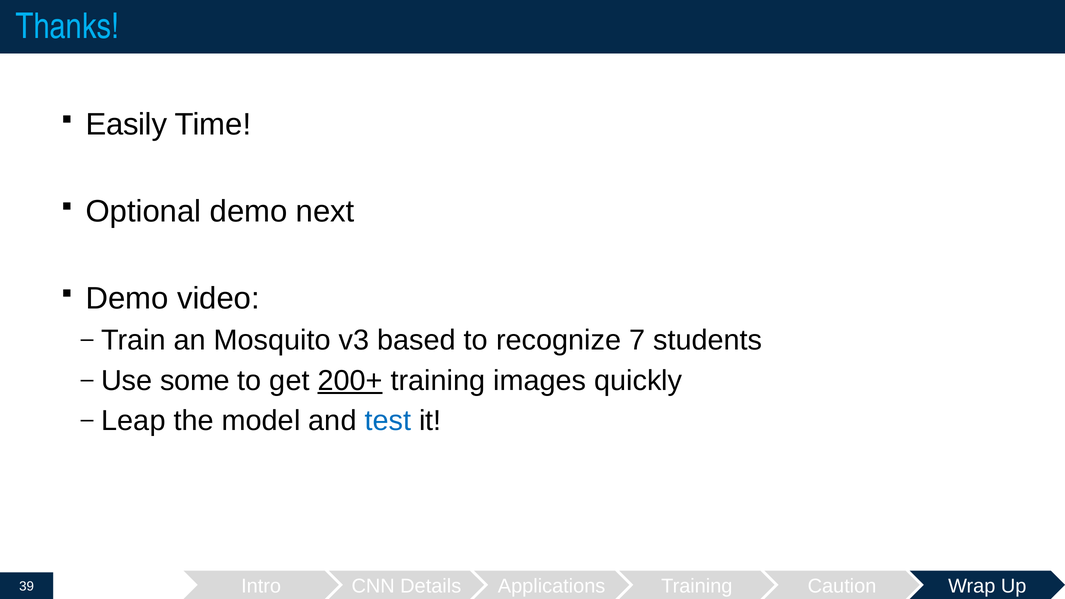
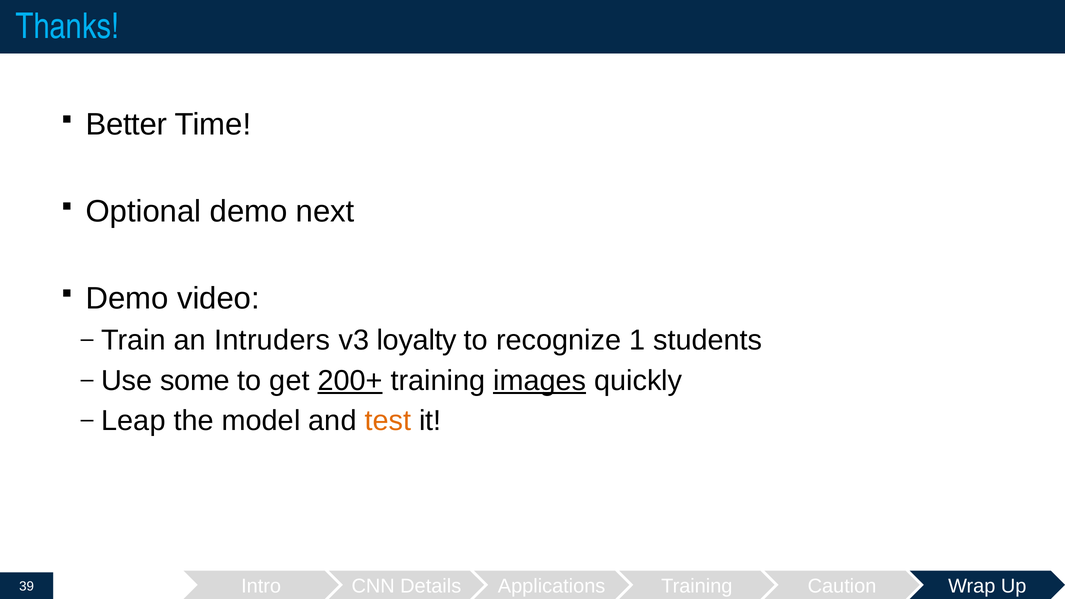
Easily: Easily -> Better
Mosquito: Mosquito -> Intruders
based: based -> loyalty
7: 7 -> 1
images underline: none -> present
test colour: blue -> orange
